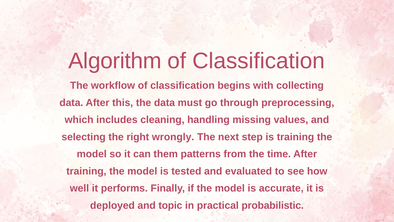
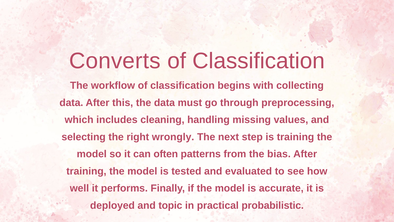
Algorithm: Algorithm -> Converts
them: them -> often
time: time -> bias
